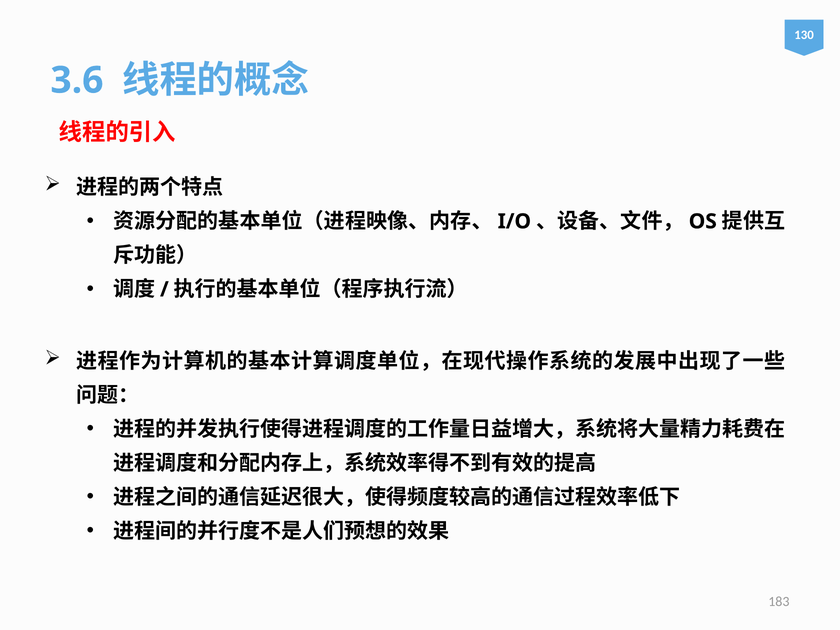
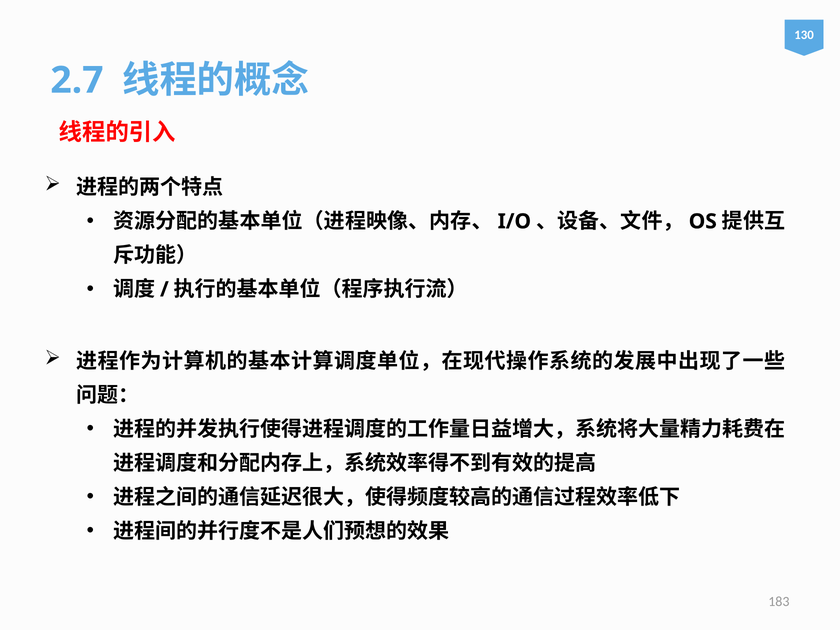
3.6: 3.6 -> 2.7
